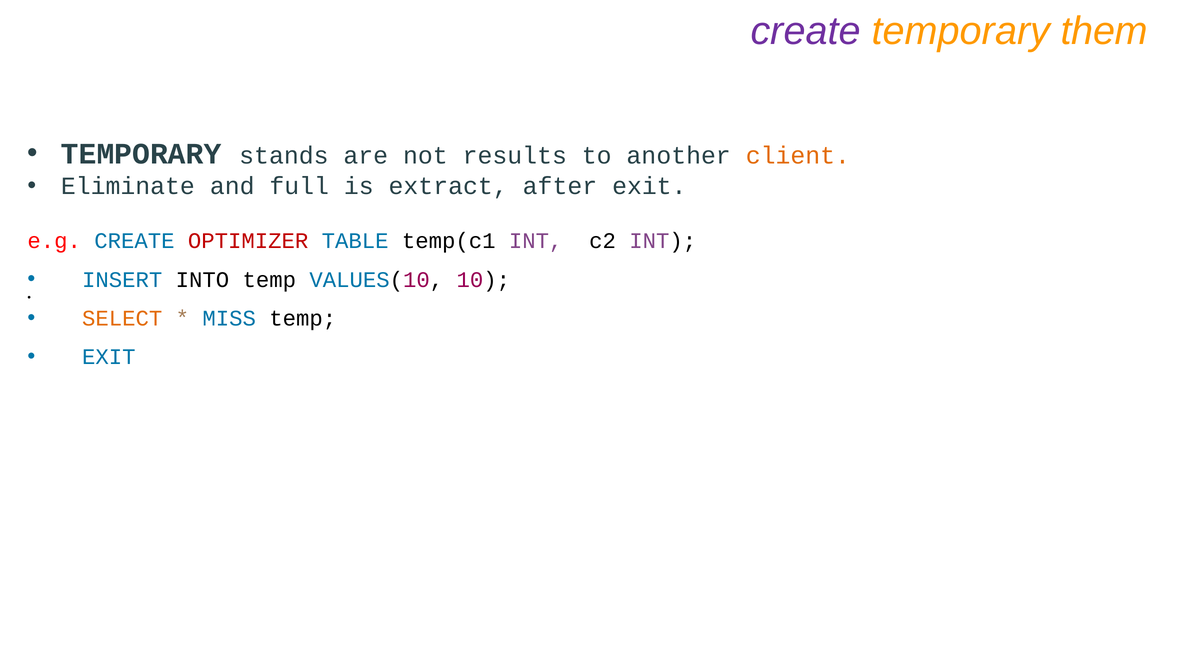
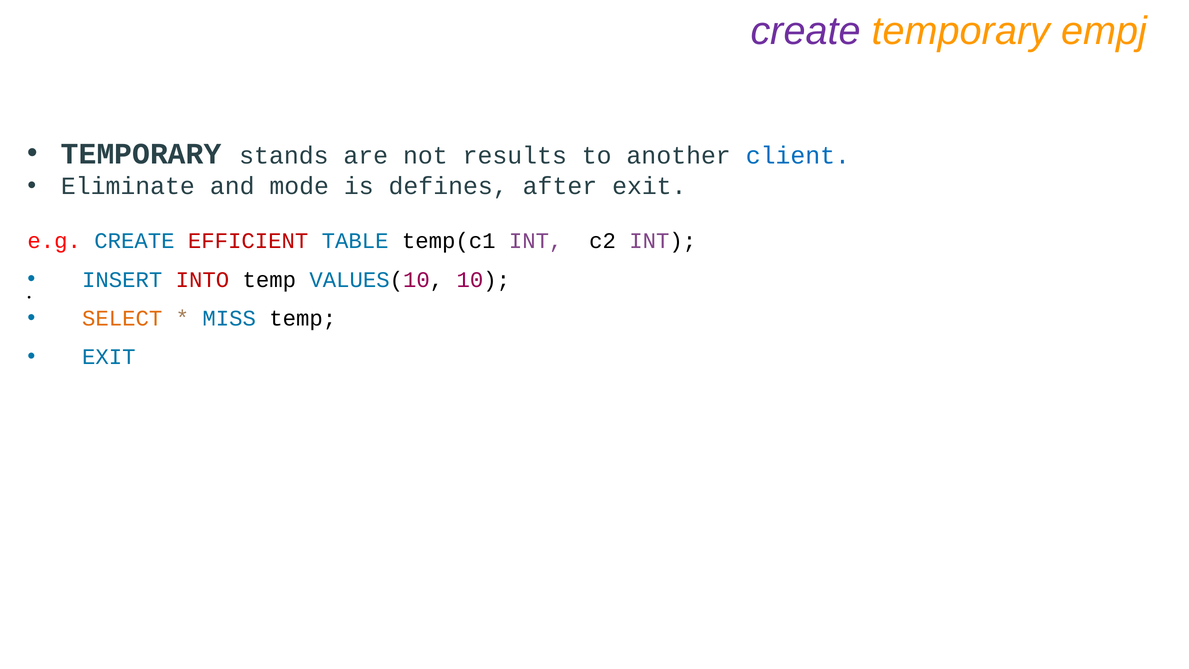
them: them -> empj
client colour: orange -> blue
full: full -> mode
extract: extract -> defines
OPTIMIZER: OPTIMIZER -> EFFICIENT
INTO colour: black -> red
